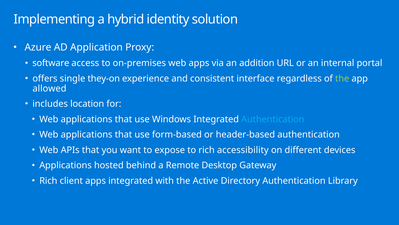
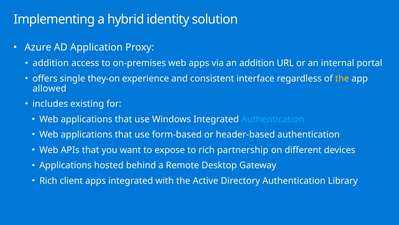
software at (51, 63): software -> addition
the at (342, 78) colour: light green -> yellow
location: location -> existing
accessibility: accessibility -> partnership
